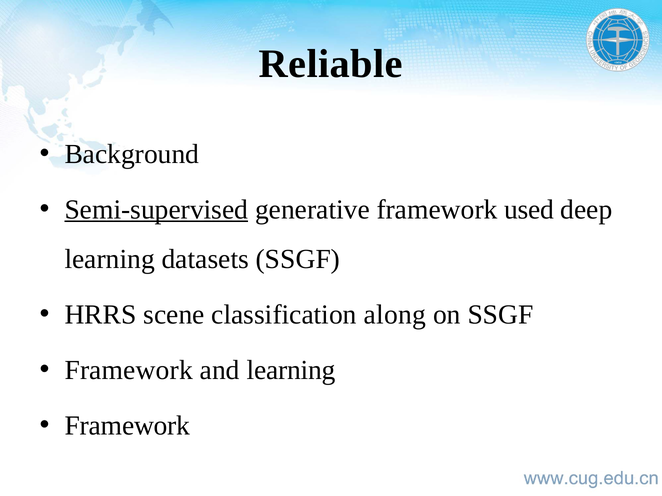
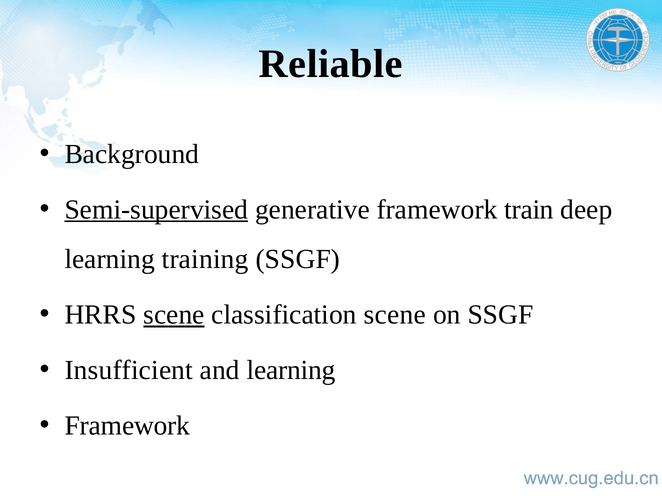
used: used -> train
datasets: datasets -> training
scene at (174, 315) underline: none -> present
classification along: along -> scene
Framework at (129, 370): Framework -> Insufficient
